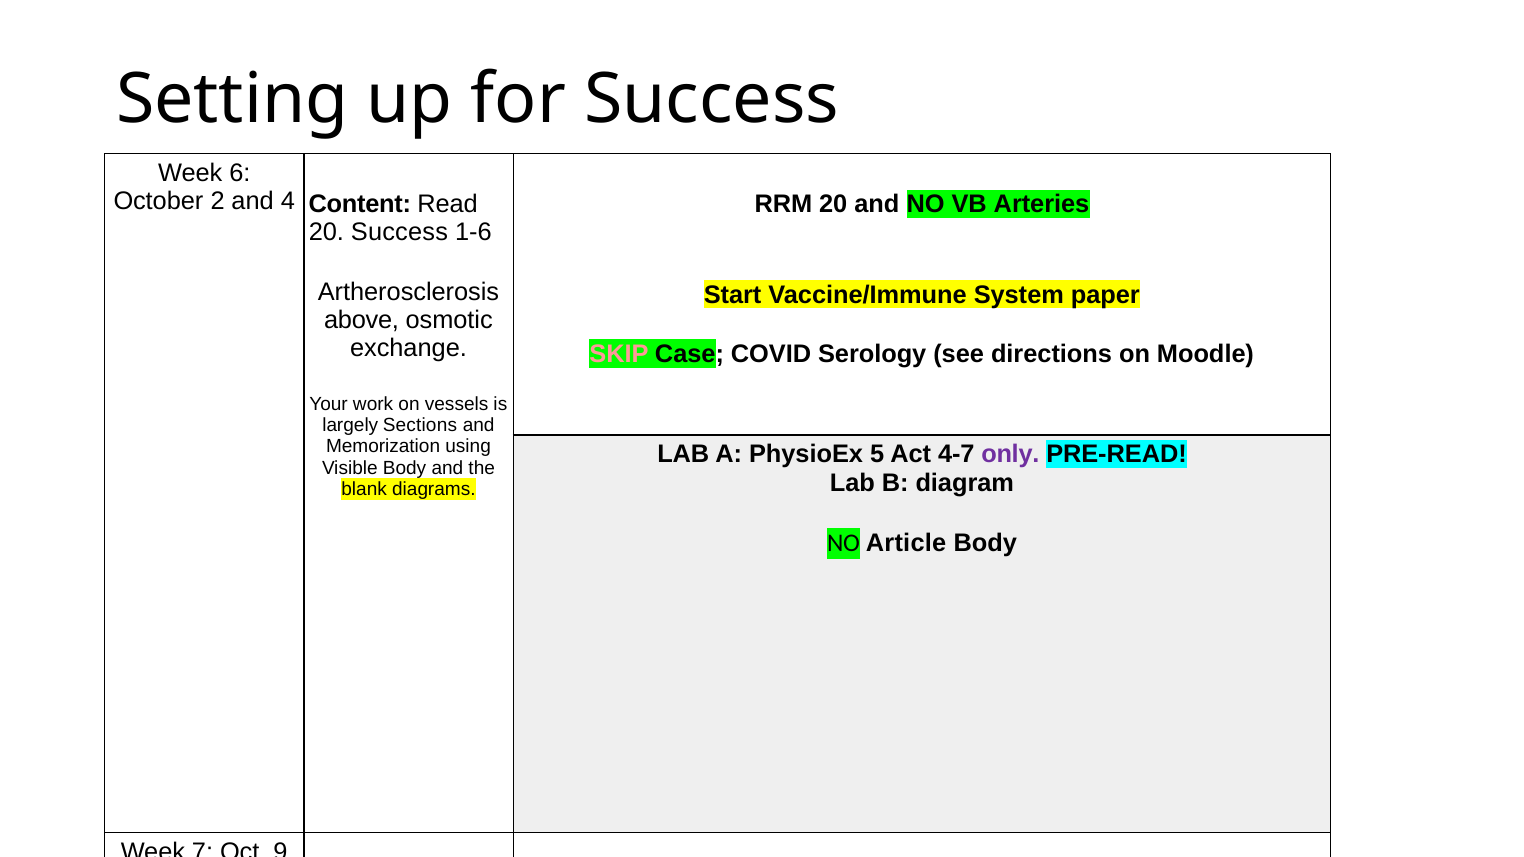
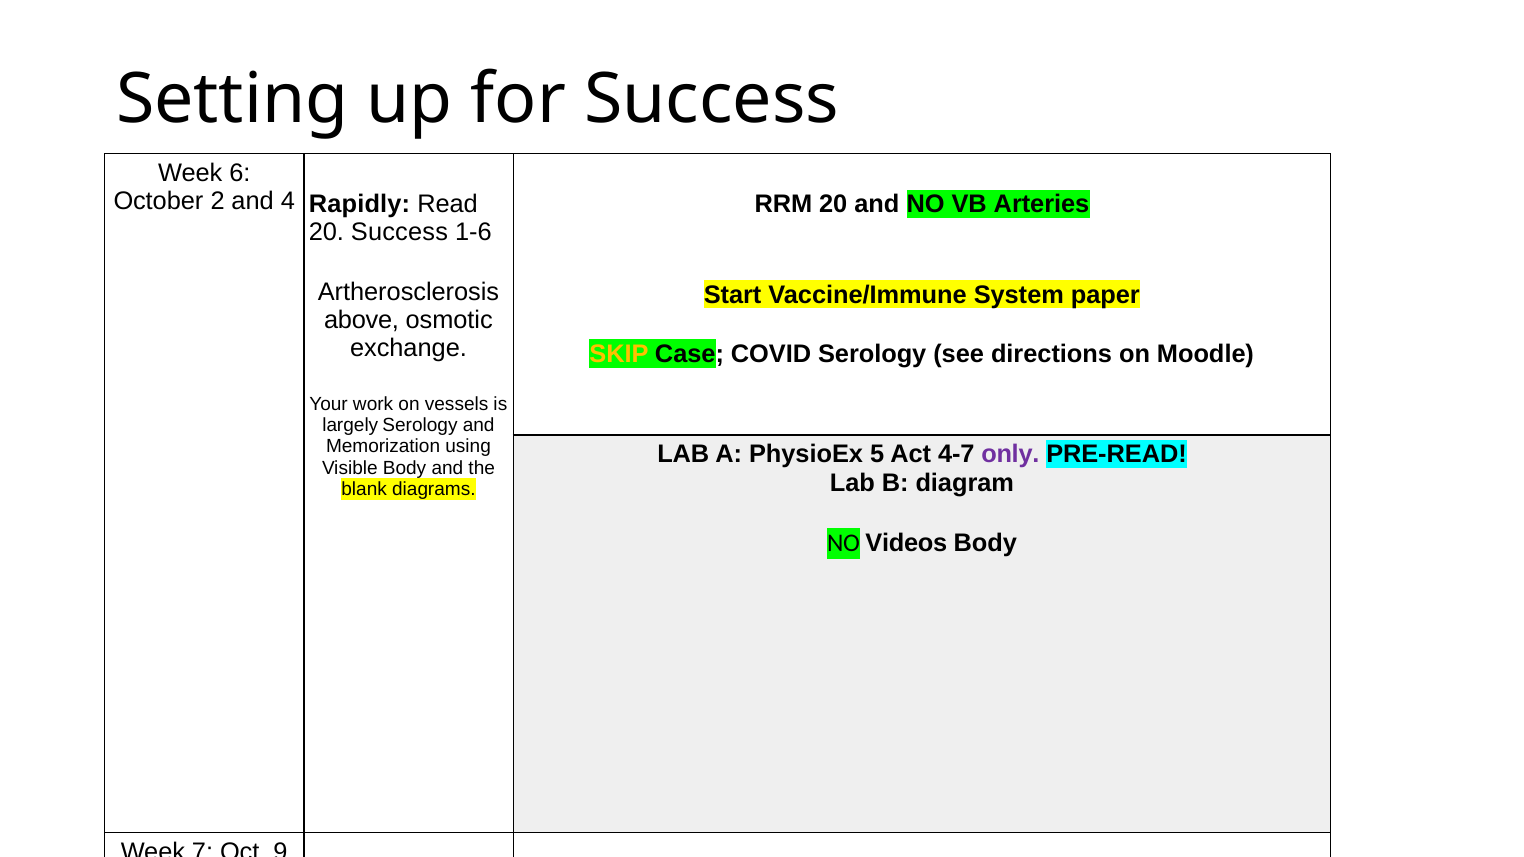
Content: Content -> Rapidly
SKIP colour: pink -> yellow
largely Sections: Sections -> Serology
NO Article: Article -> Videos
